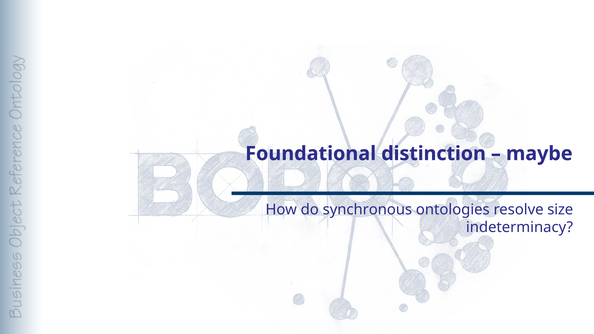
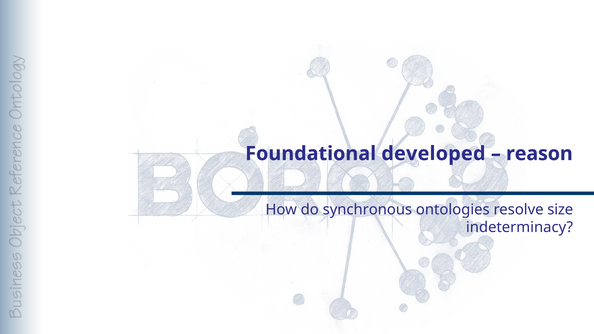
distinction: distinction -> developed
maybe: maybe -> reason
